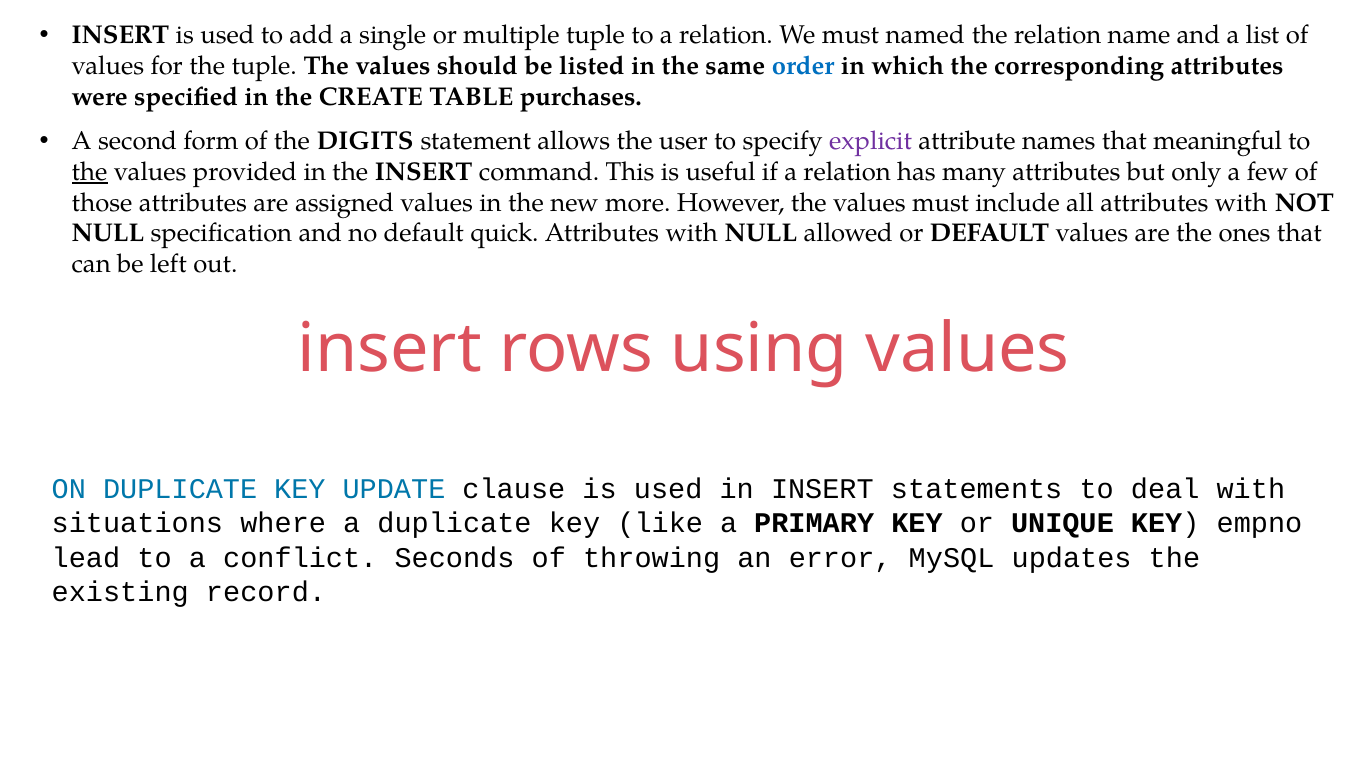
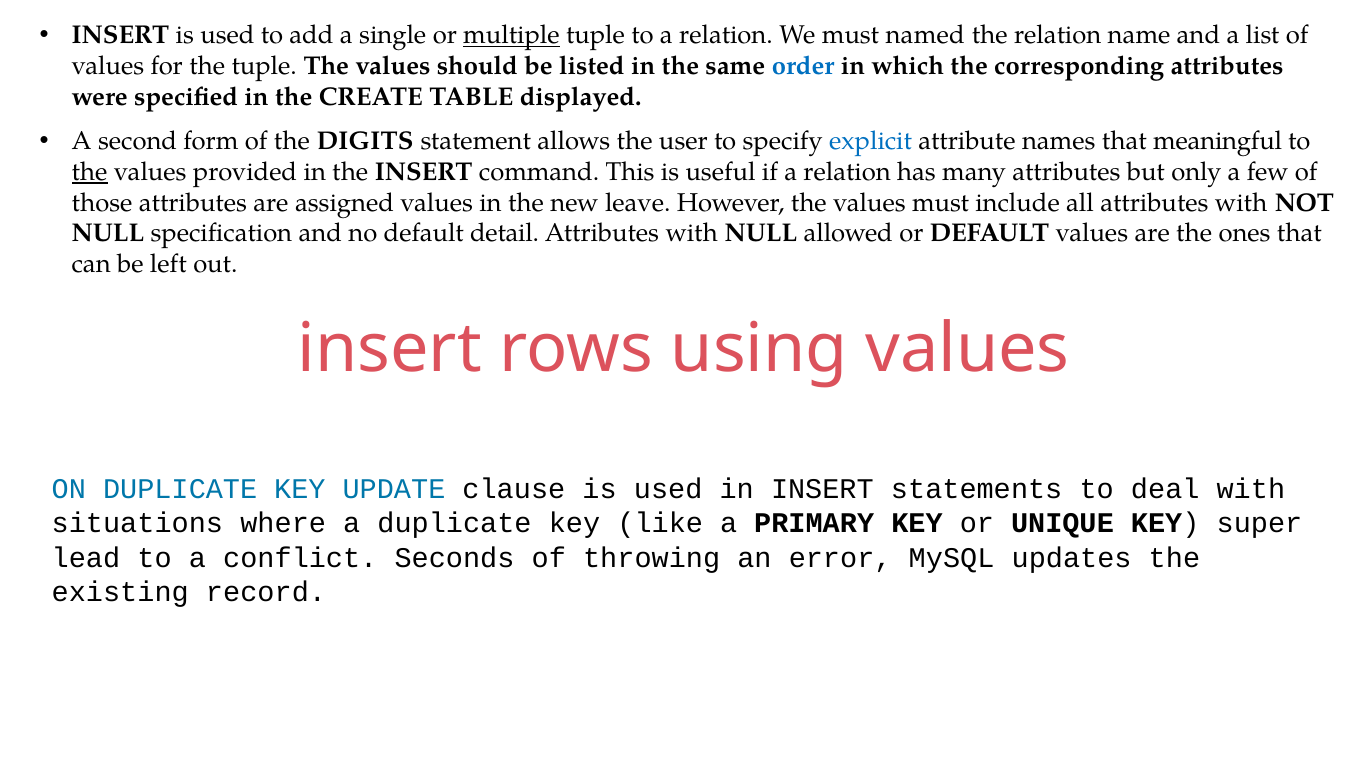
multiple underline: none -> present
purchases: purchases -> displayed
explicit colour: purple -> blue
more: more -> leave
quick: quick -> detail
empno: empno -> super
